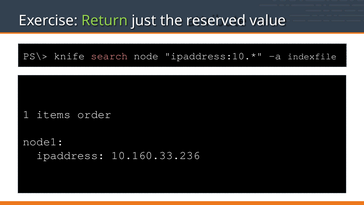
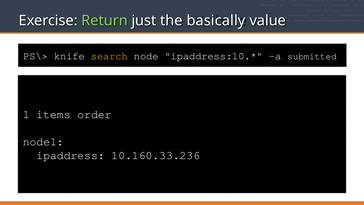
reserved: reserved -> basically
search colour: pink -> yellow
indexfile: indexfile -> submitted
